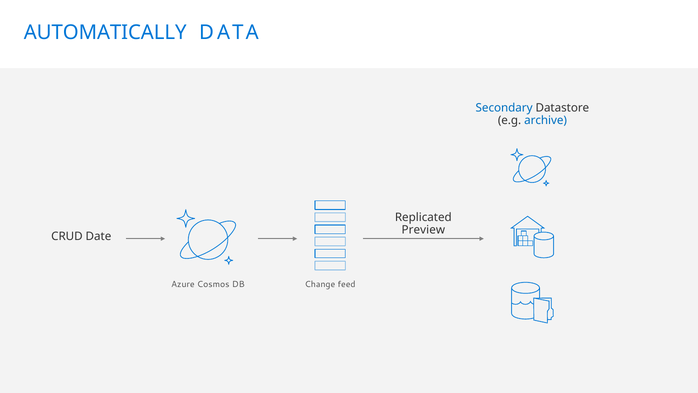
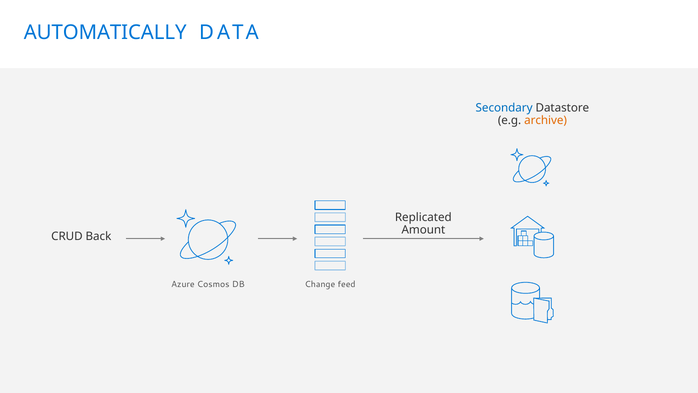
archive colour: blue -> orange
Preview: Preview -> Amount
Date: Date -> Back
